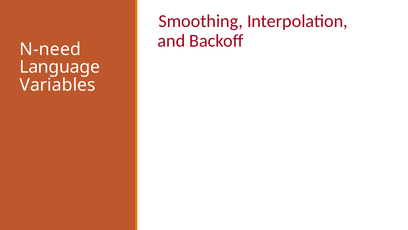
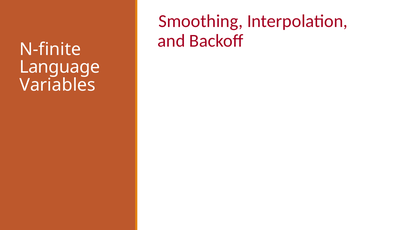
N-need: N-need -> N-finite
